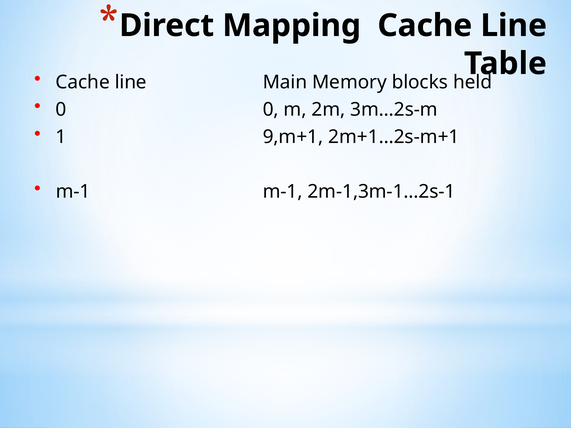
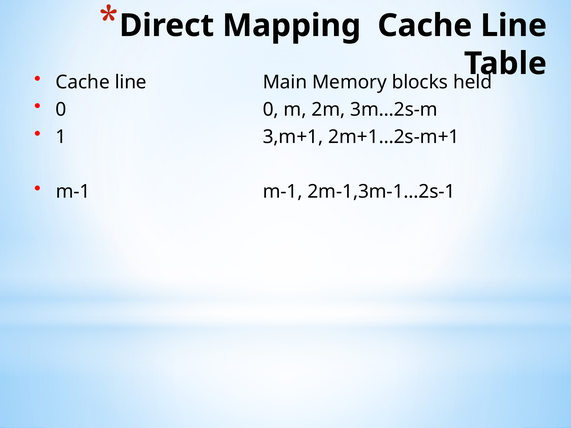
9,m+1: 9,m+1 -> 3,m+1
